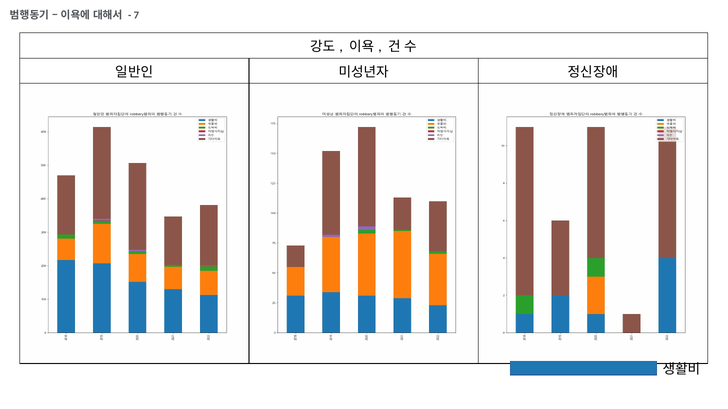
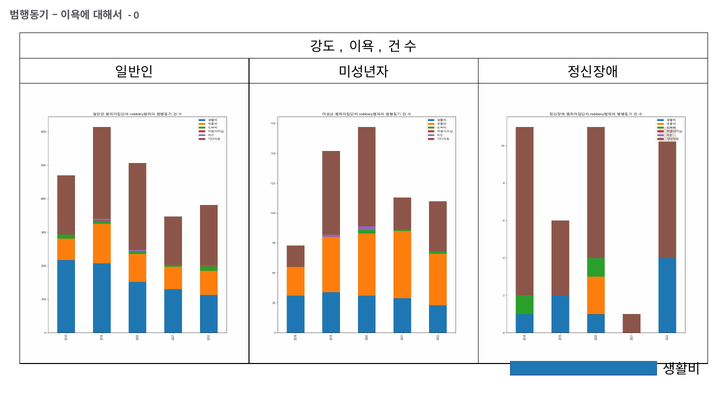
7: 7 -> 0
